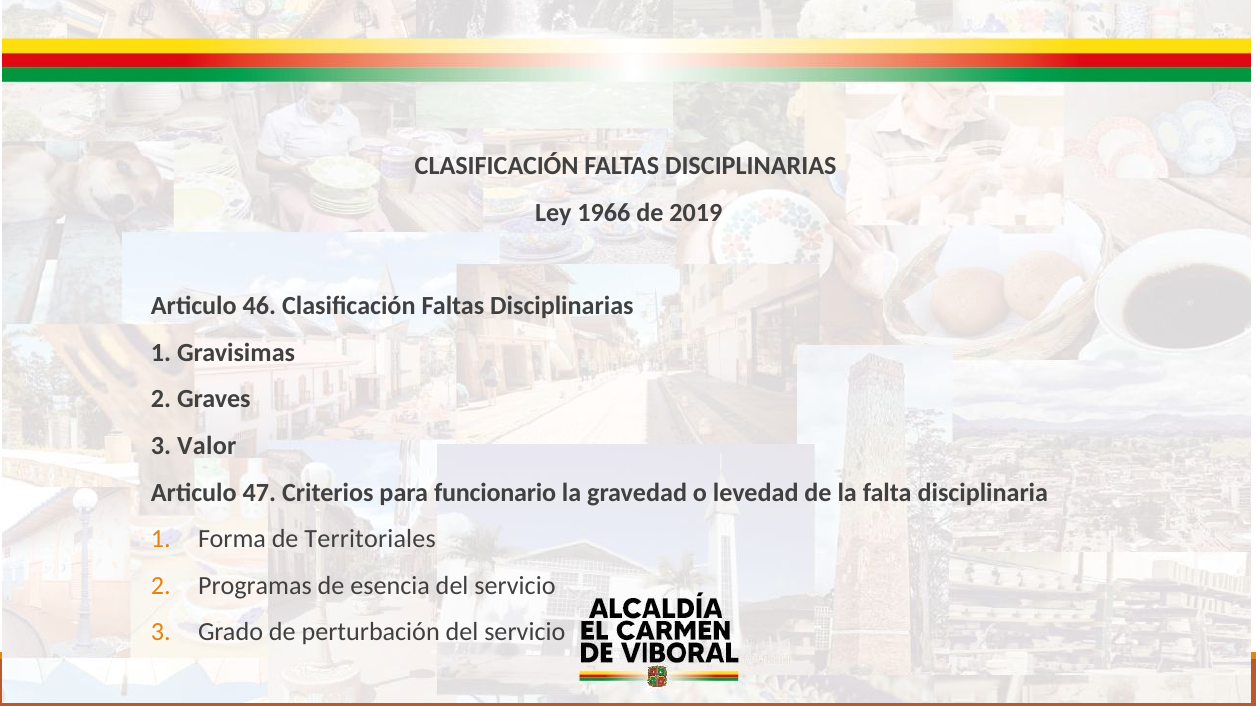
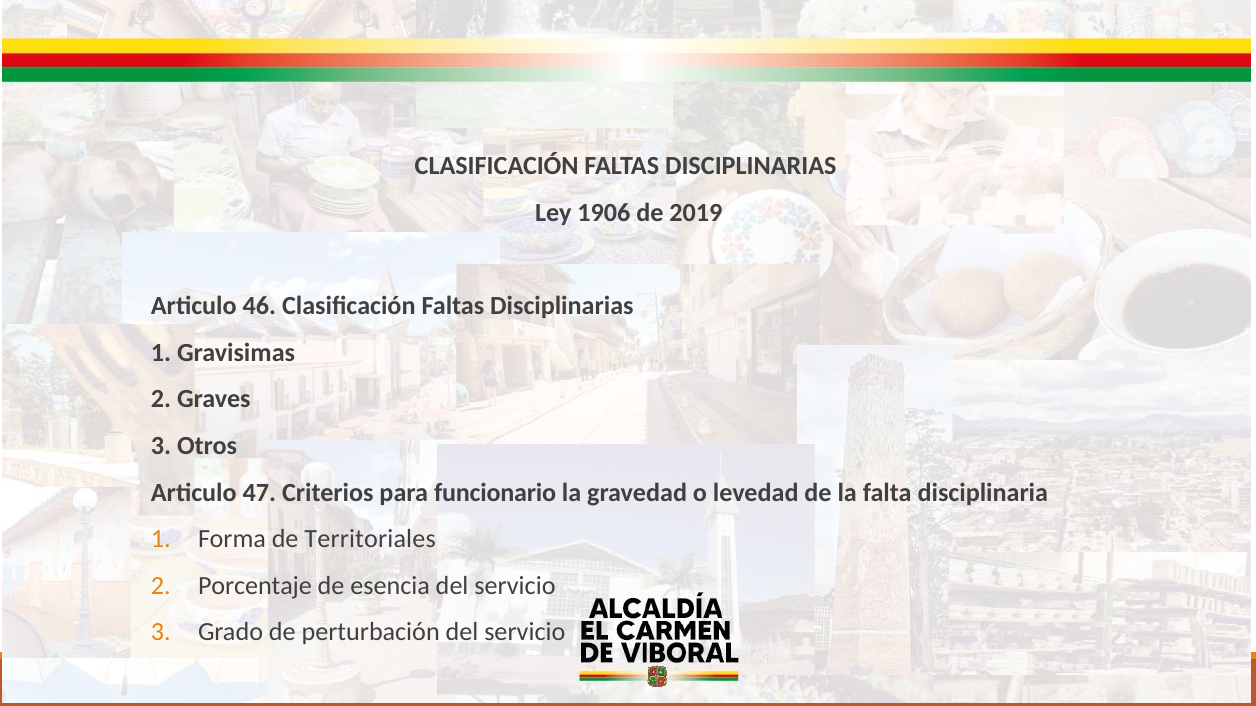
1966: 1966 -> 1906
Valor: Valor -> Otros
Programas: Programas -> Porcentaje
